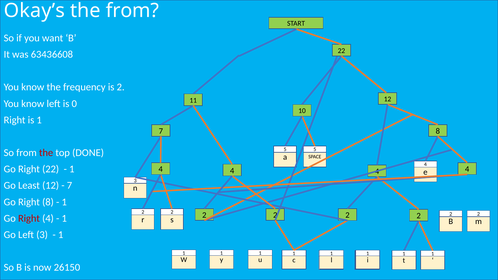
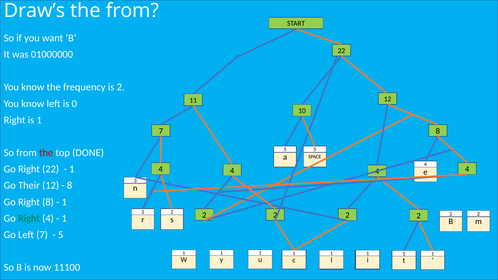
Okay’s: Okay’s -> Draw’s
63436608: 63436608 -> 01000000
Least: Least -> Their
7 at (70, 186): 7 -> 8
Right at (29, 218) colour: red -> green
Left 3: 3 -> 7
1 at (61, 235): 1 -> 5
26150: 26150 -> 11100
